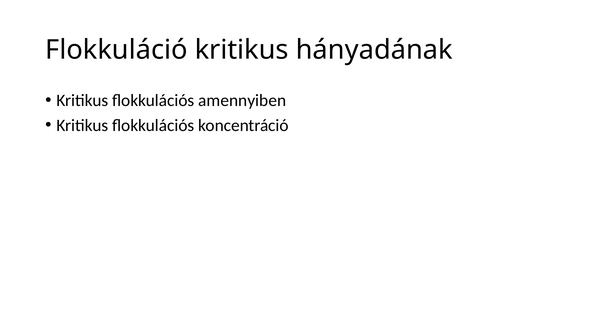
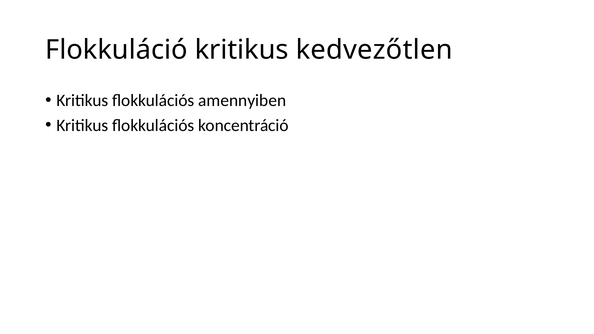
hányadának: hányadának -> kedvezőtlen
